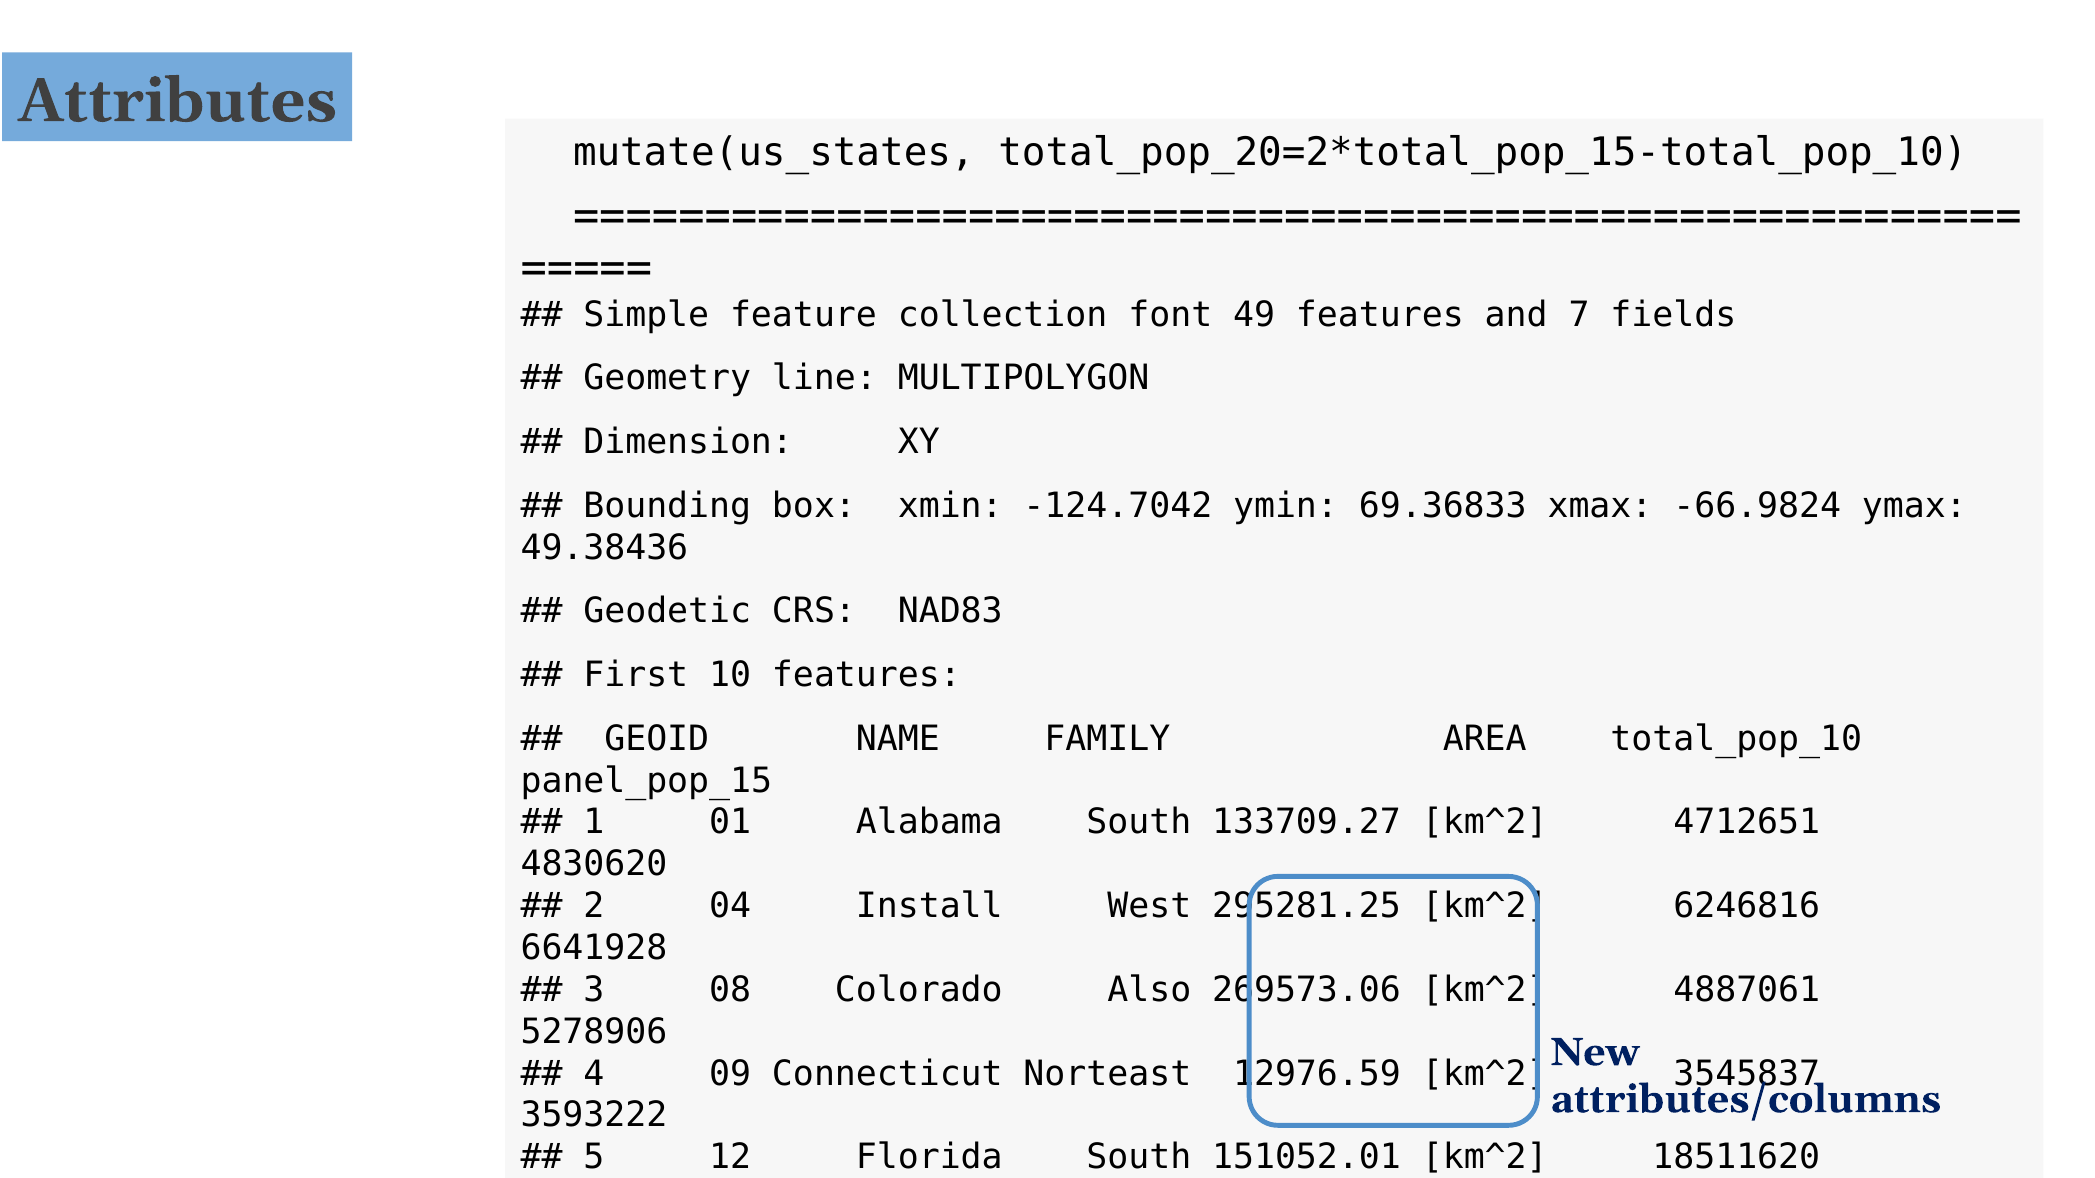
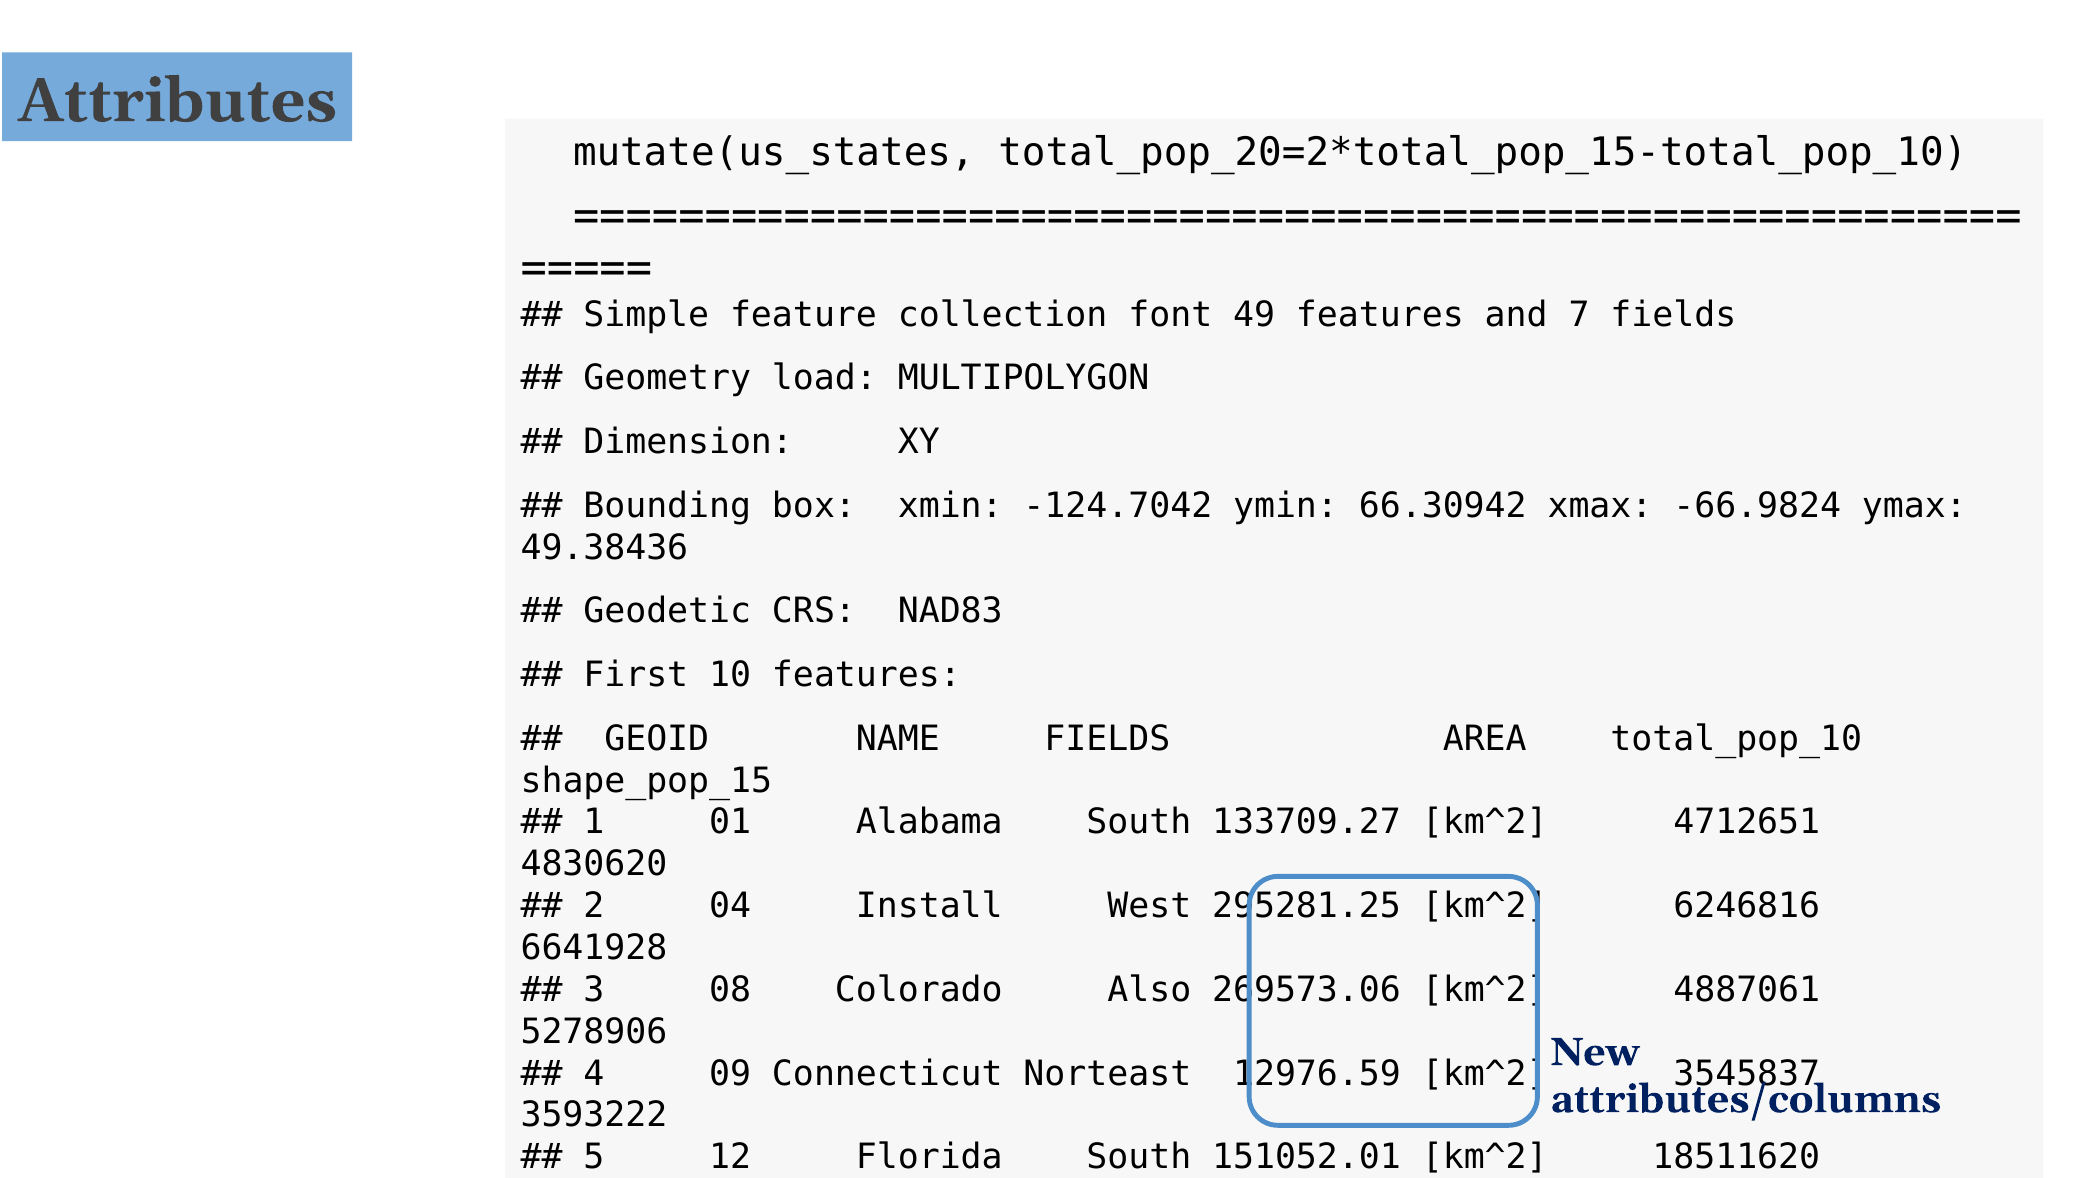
line: line -> load
69.36833: 69.36833 -> 66.30942
NAME FAMILY: FAMILY -> FIELDS
panel_pop_15: panel_pop_15 -> shape_pop_15
